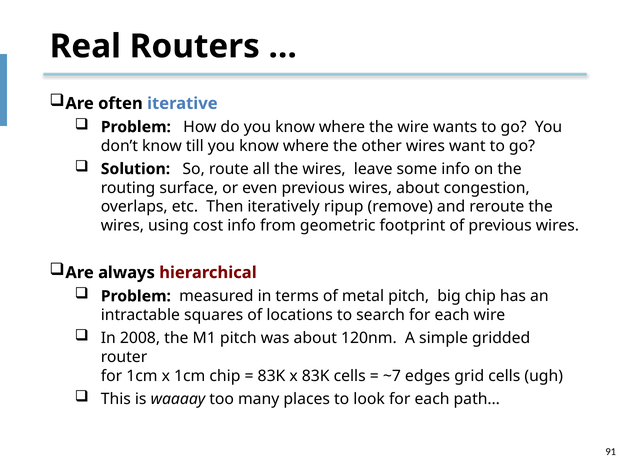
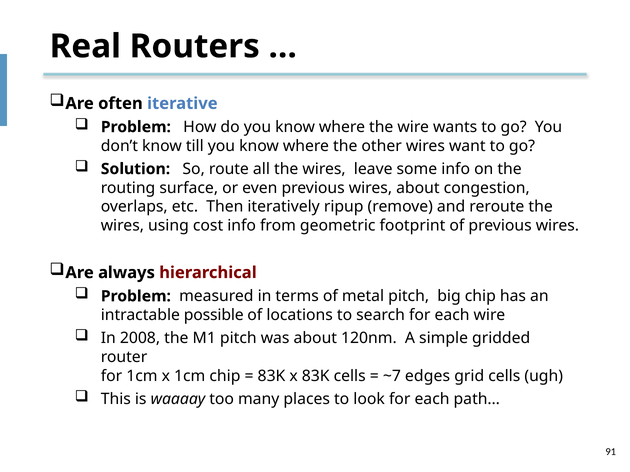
squares: squares -> possible
